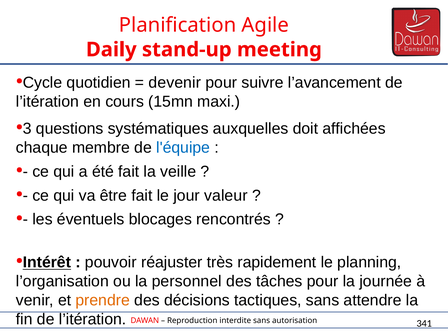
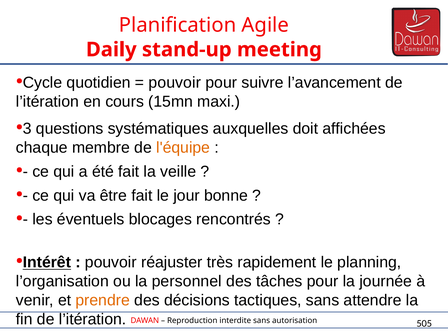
devenir at (175, 83): devenir -> pouvoir
l'équipe colour: blue -> orange
valeur: valeur -> bonne
341: 341 -> 505
